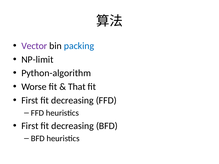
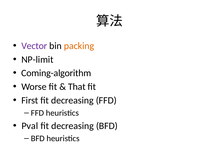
packing colour: blue -> orange
Python-algorithm: Python-algorithm -> Coming-algorithm
First at (30, 126): First -> Pval
